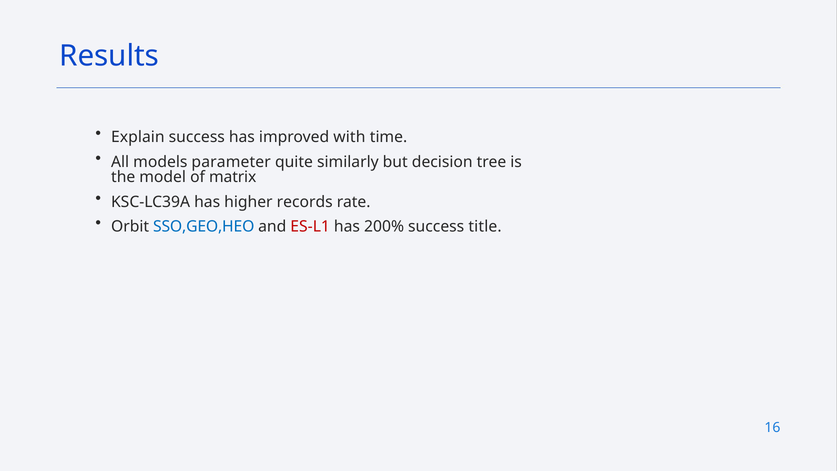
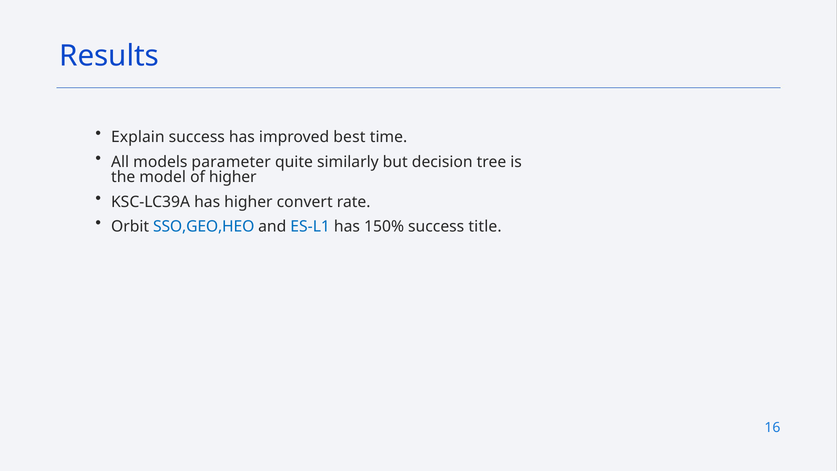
with: with -> best
of matrix: matrix -> higher
records: records -> convert
ES-L1 colour: red -> blue
200%: 200% -> 150%
